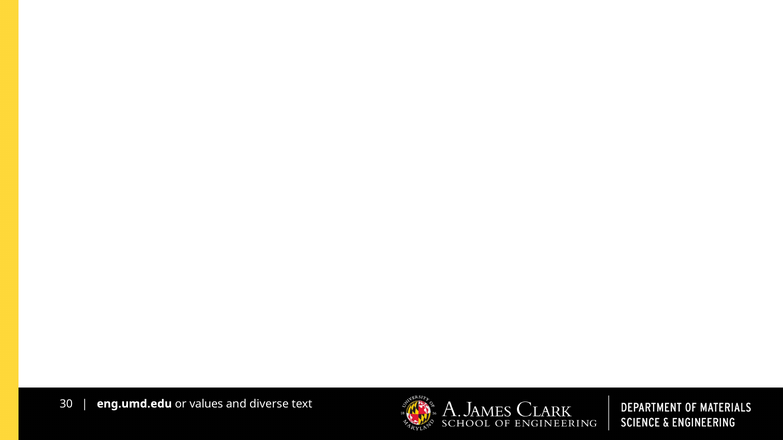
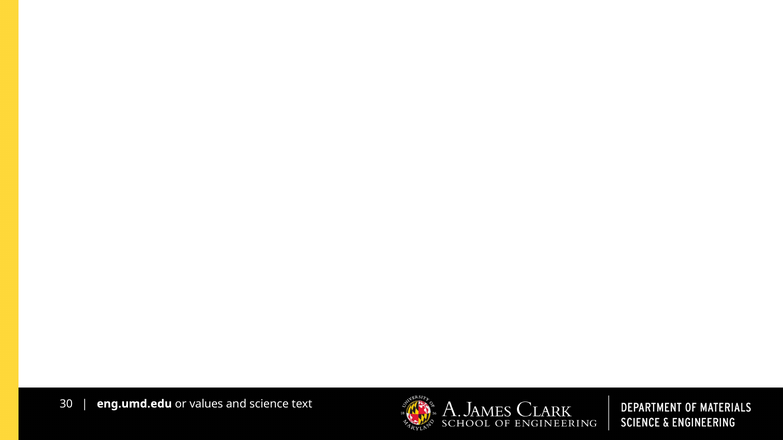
diverse: diverse -> science
